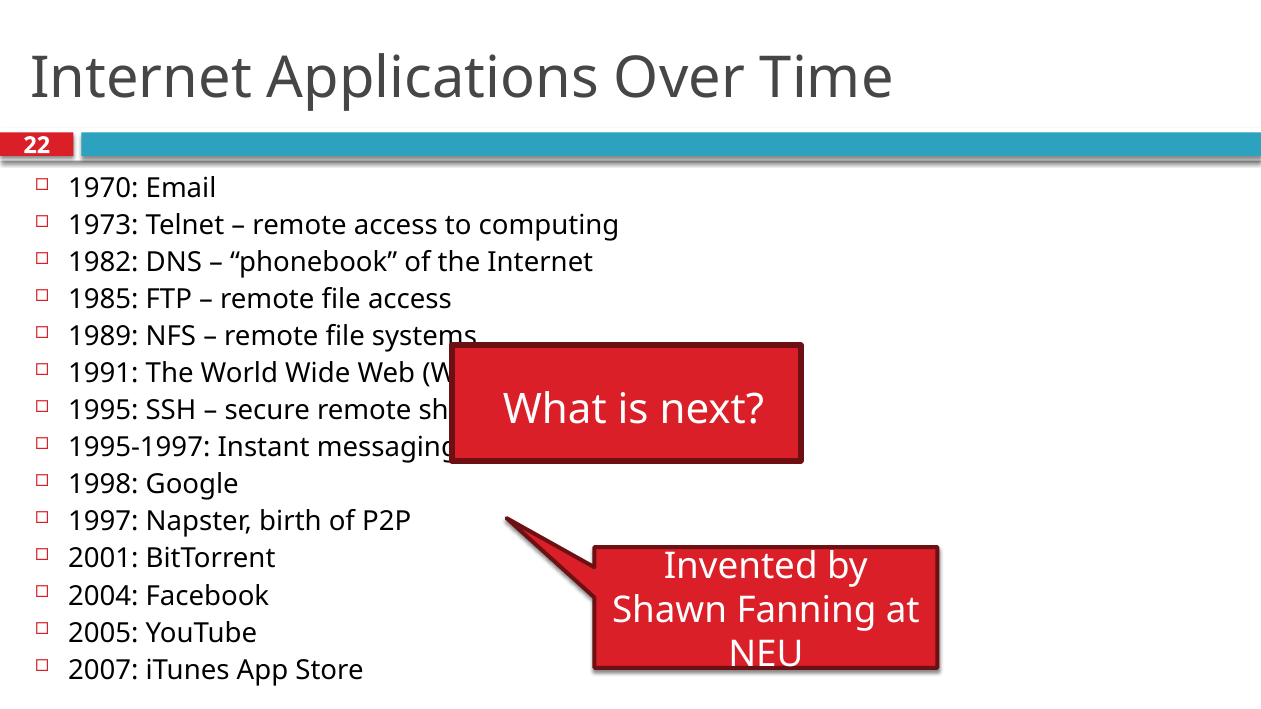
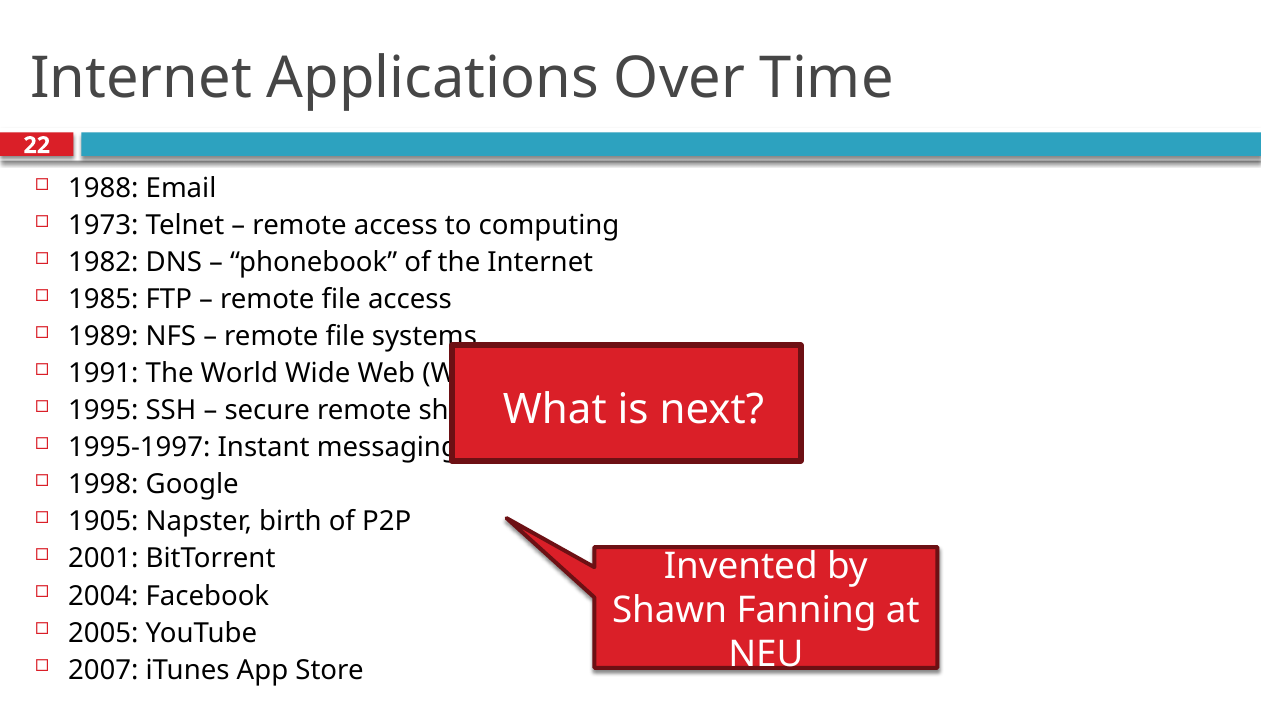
1970: 1970 -> 1988
1997: 1997 -> 1905
